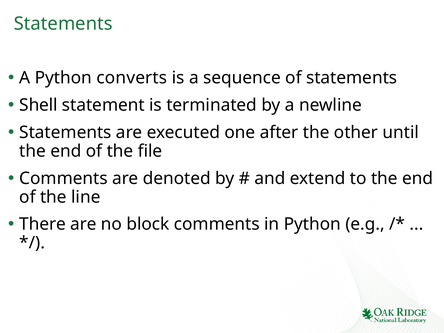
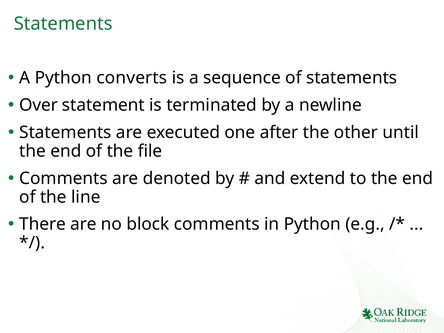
Shell: Shell -> Over
